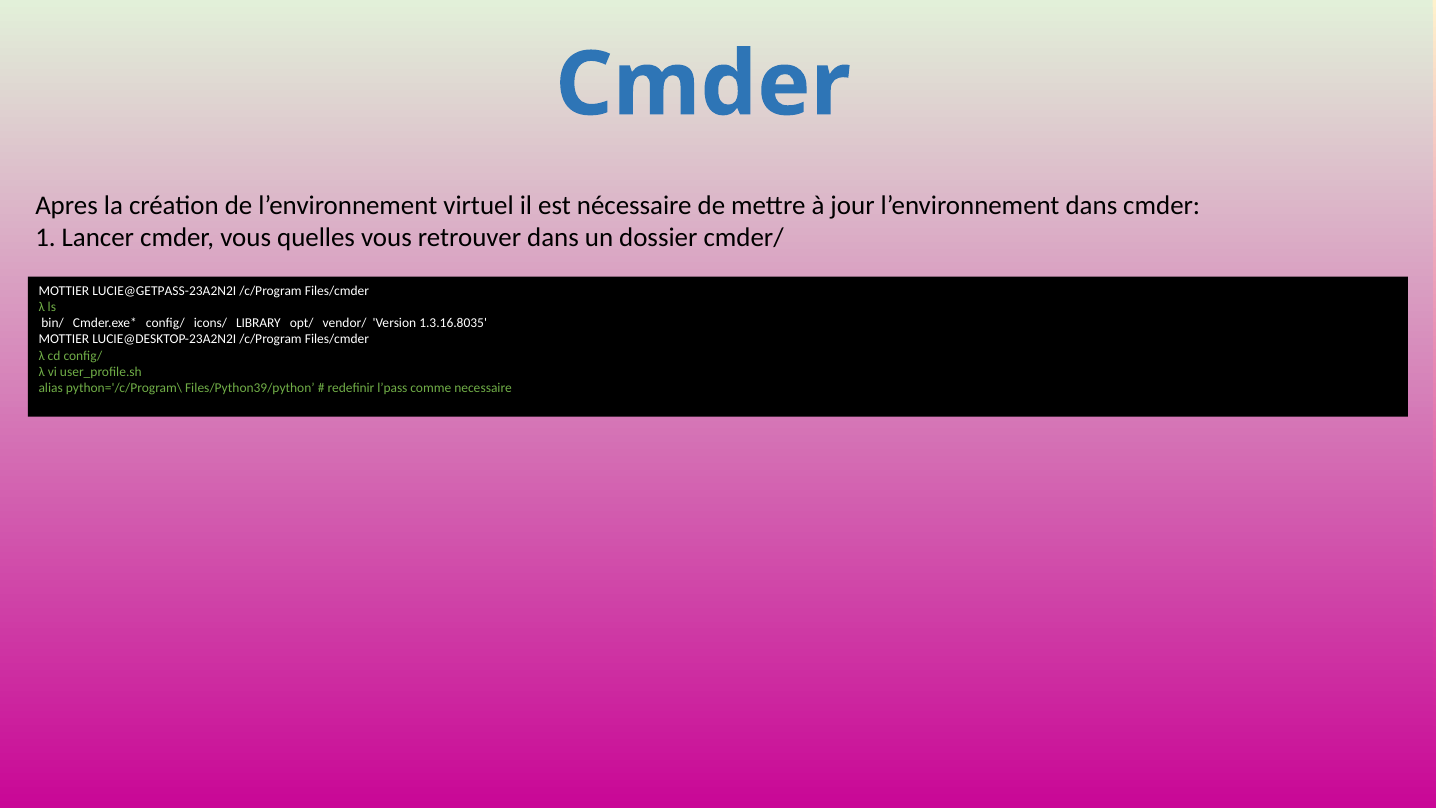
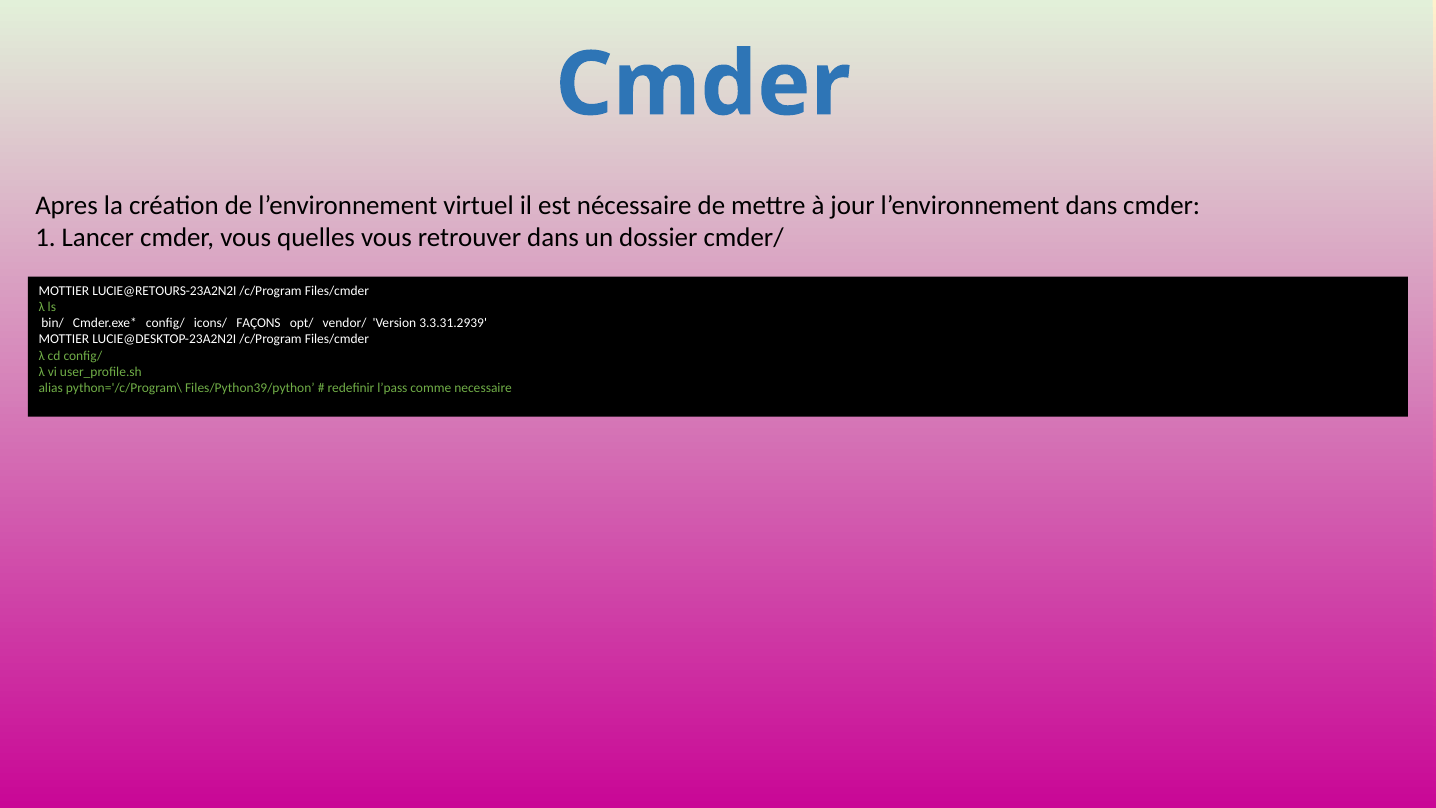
LUCIE@GETPASS-23A2N2I: LUCIE@GETPASS-23A2N2I -> LUCIE@RETOURS-23A2N2I
LIBRARY: LIBRARY -> FAÇONS
1.3.16.8035: 1.3.16.8035 -> 3.3.31.2939
